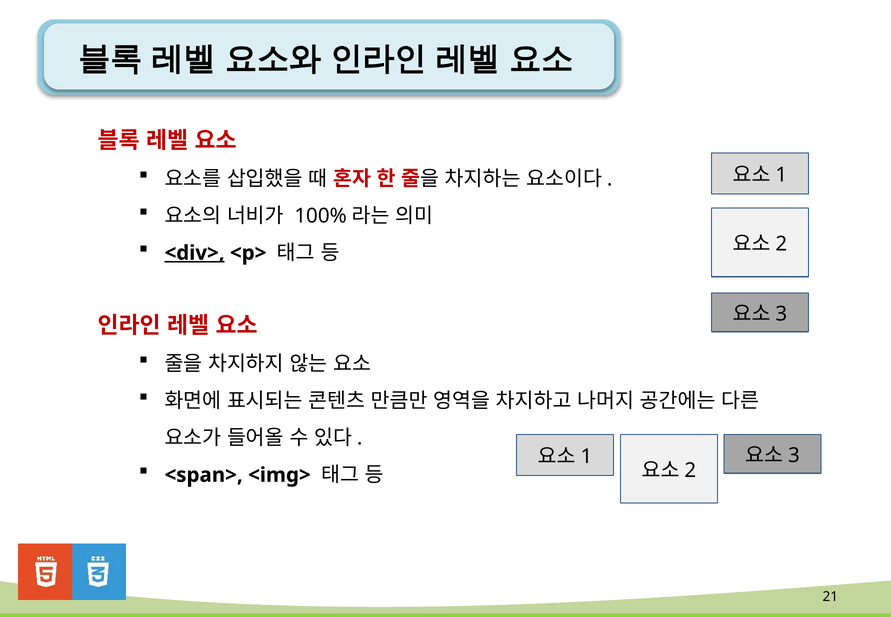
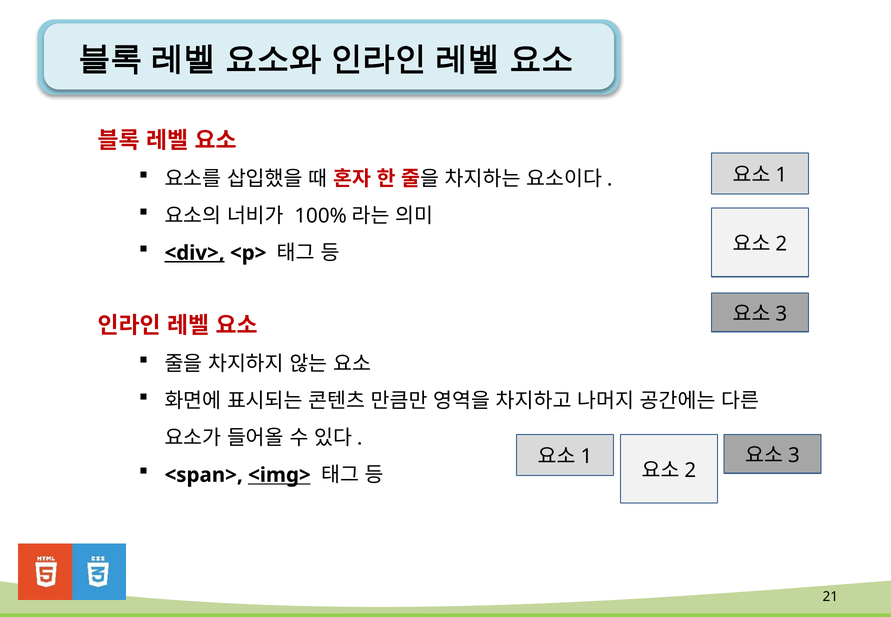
<img> underline: none -> present
